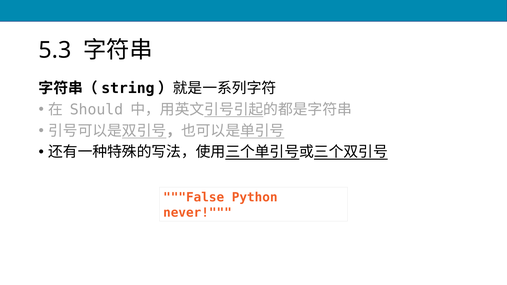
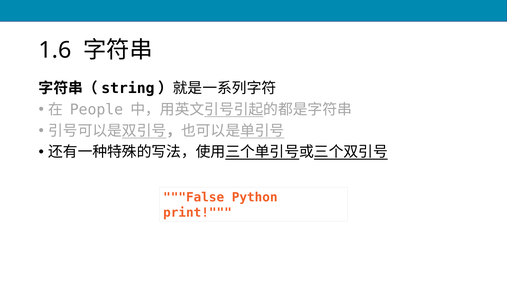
5.3: 5.3 -> 1.6
Should: Should -> People
never: never -> print
